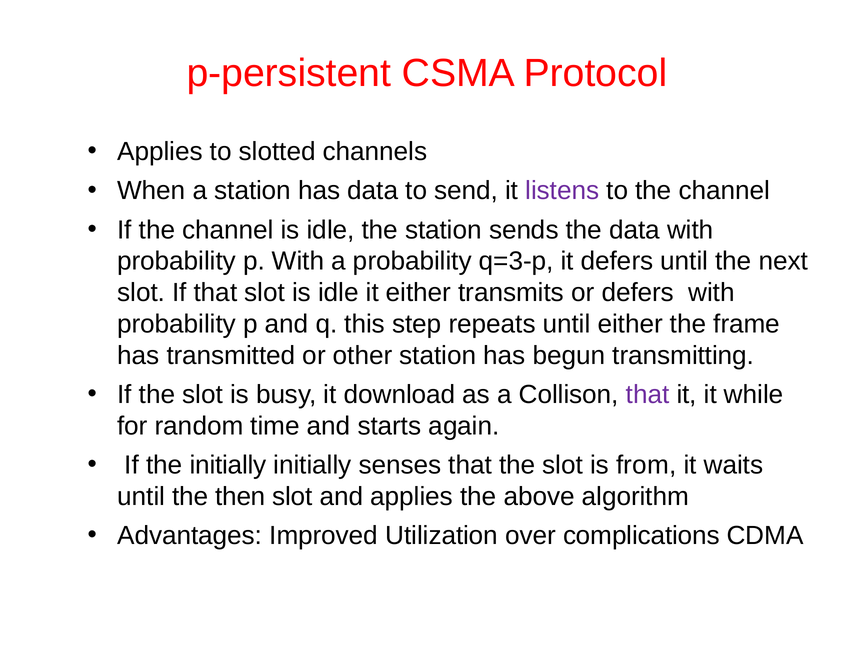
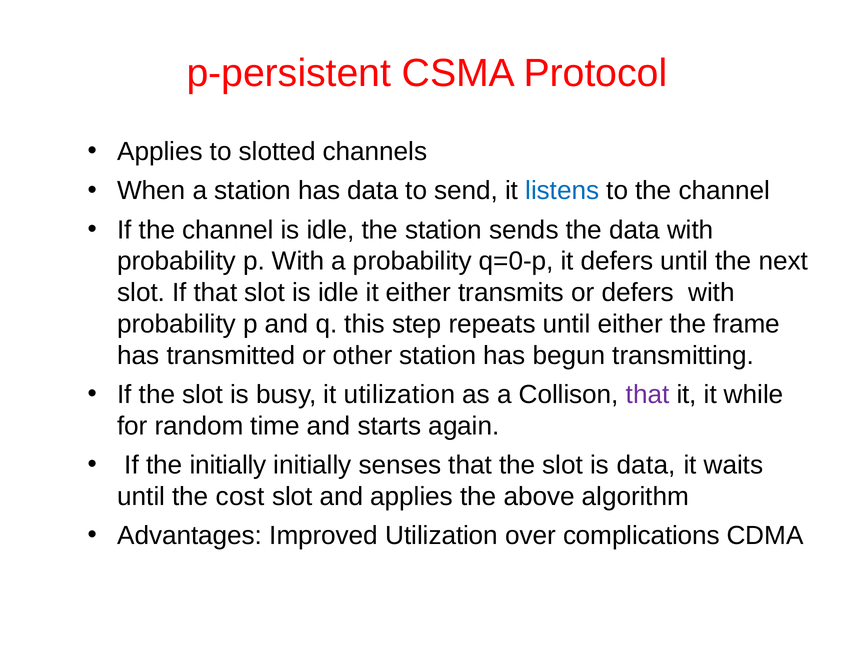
listens colour: purple -> blue
q=3-p: q=3-p -> q=0-p
it download: download -> utilization
is from: from -> data
then: then -> cost
